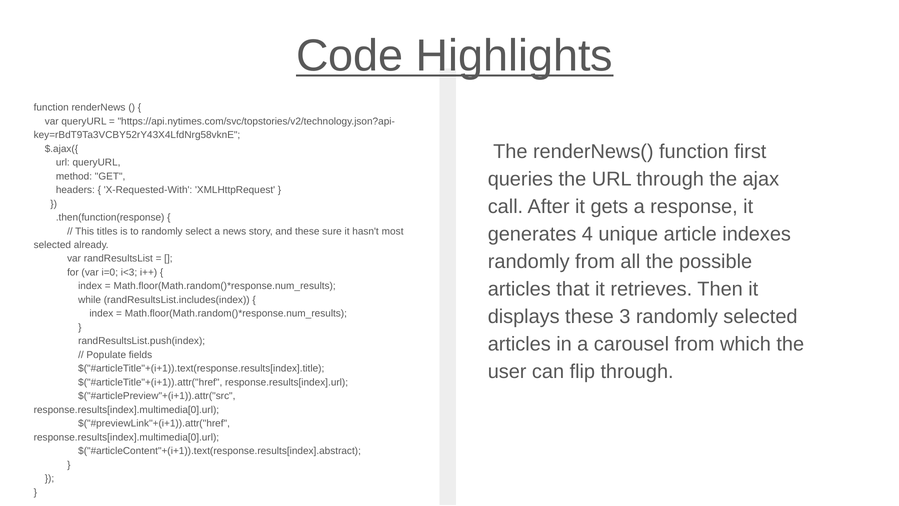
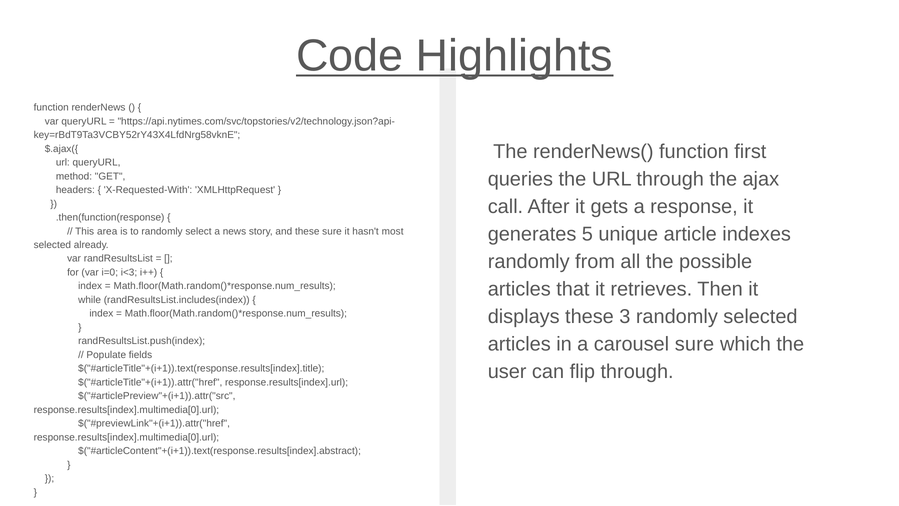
4: 4 -> 5
titles: titles -> area
carousel from: from -> sure
